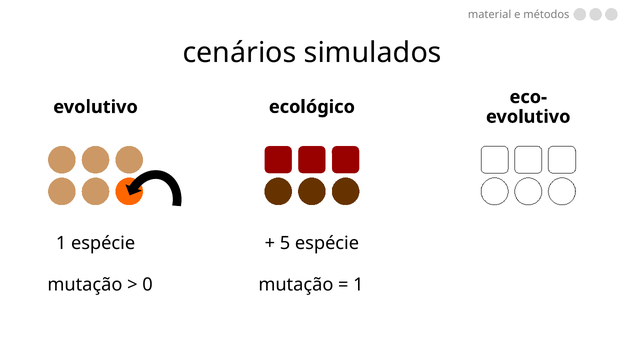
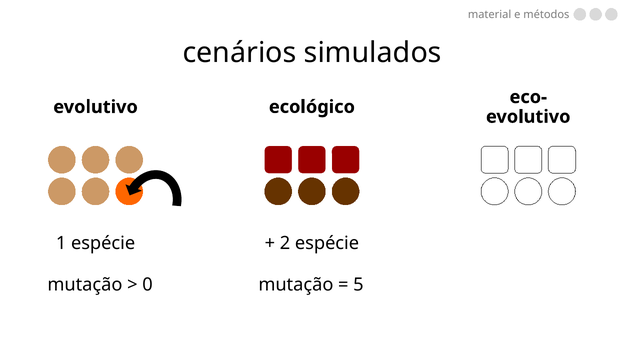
5: 5 -> 2
1 at (358, 284): 1 -> 5
